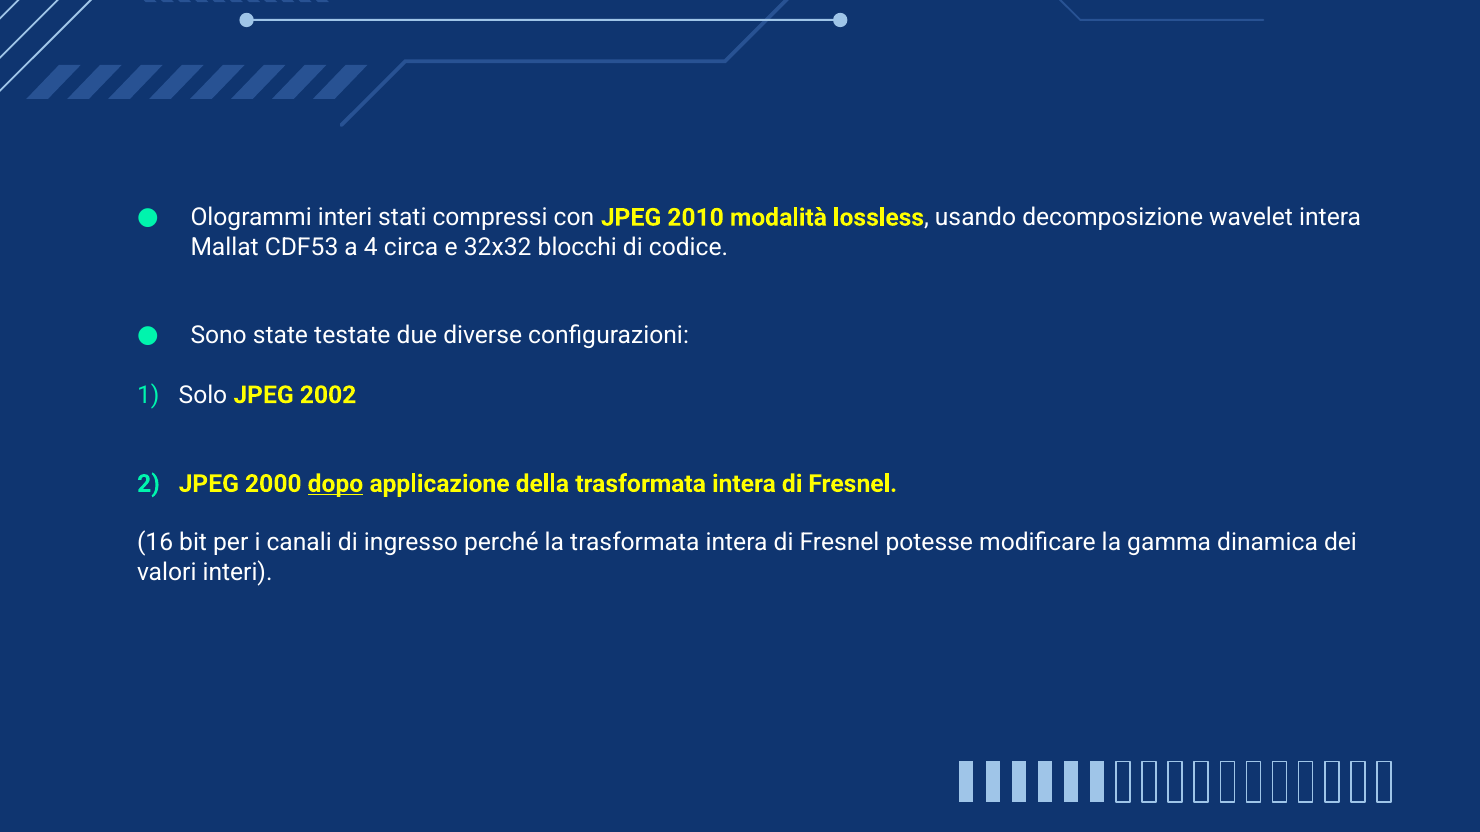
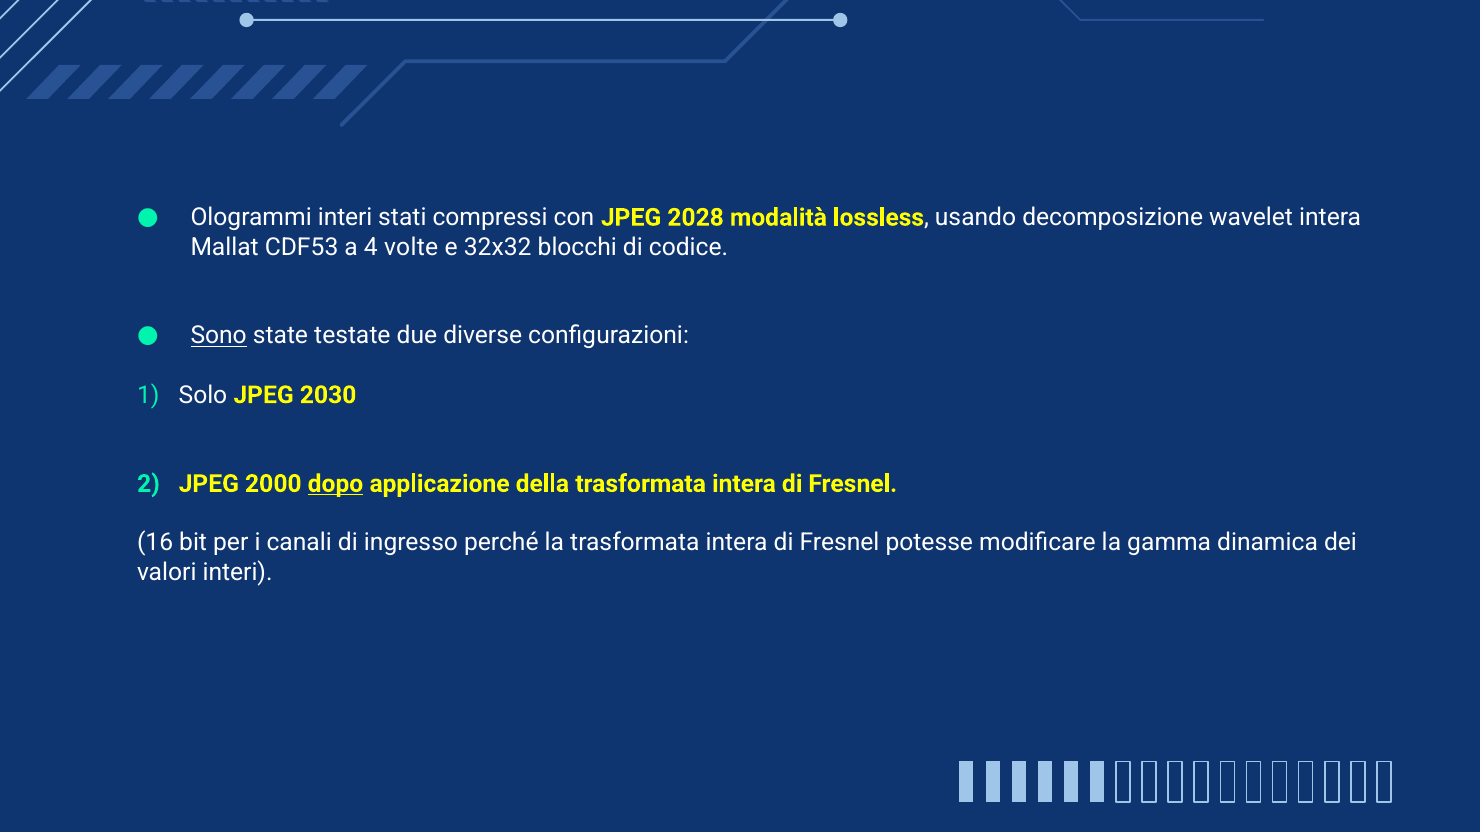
2010: 2010 -> 2028
circa: circa -> volte
Sono underline: none -> present
2002: 2002 -> 2030
